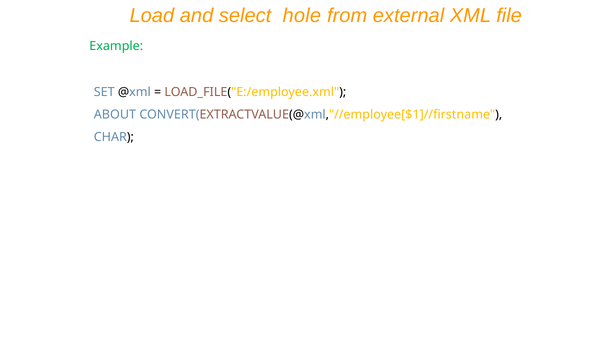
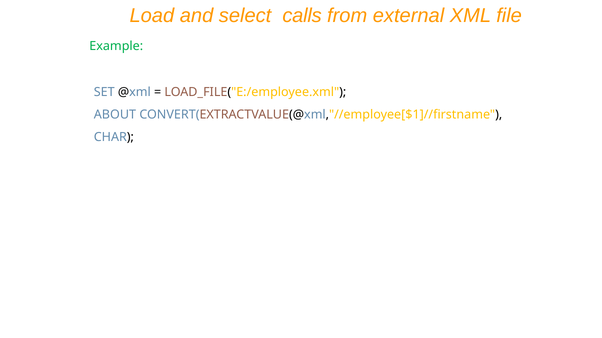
hole: hole -> calls
